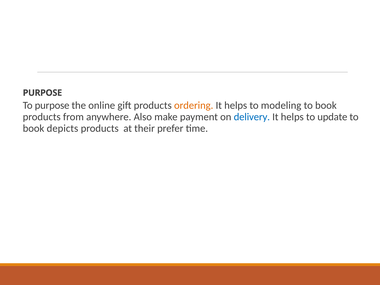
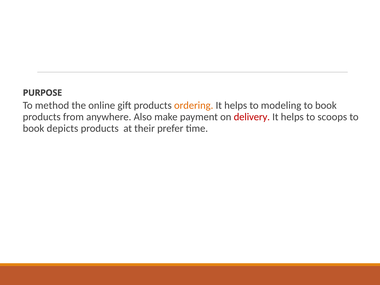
To purpose: purpose -> method
delivery colour: blue -> red
update: update -> scoops
